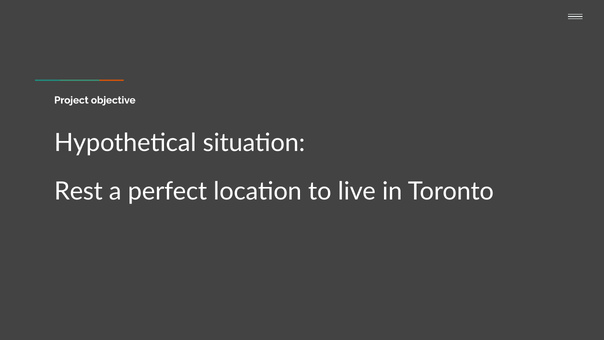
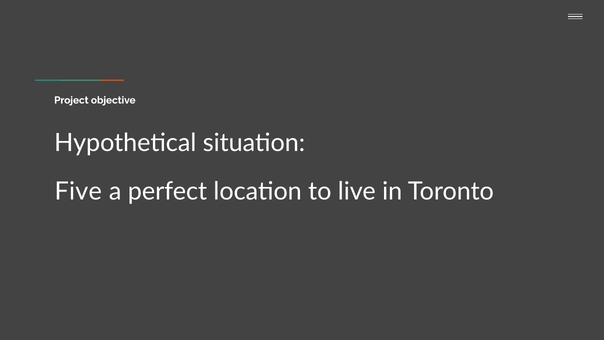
Rest: Rest -> Five
